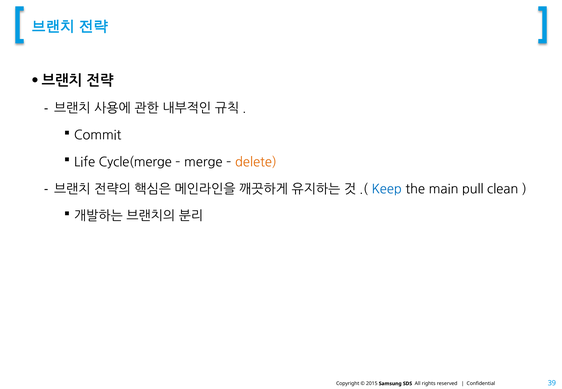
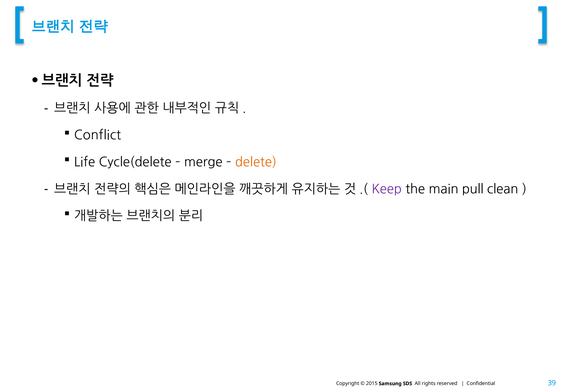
Commit: Commit -> Conflict
Cycle(merge: Cycle(merge -> Cycle(delete
Keep colour: blue -> purple
